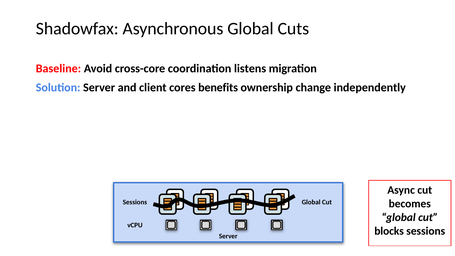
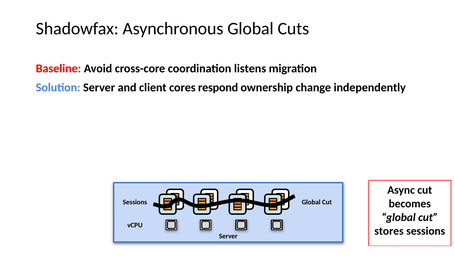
benefits: benefits -> respond
blocks: blocks -> stores
